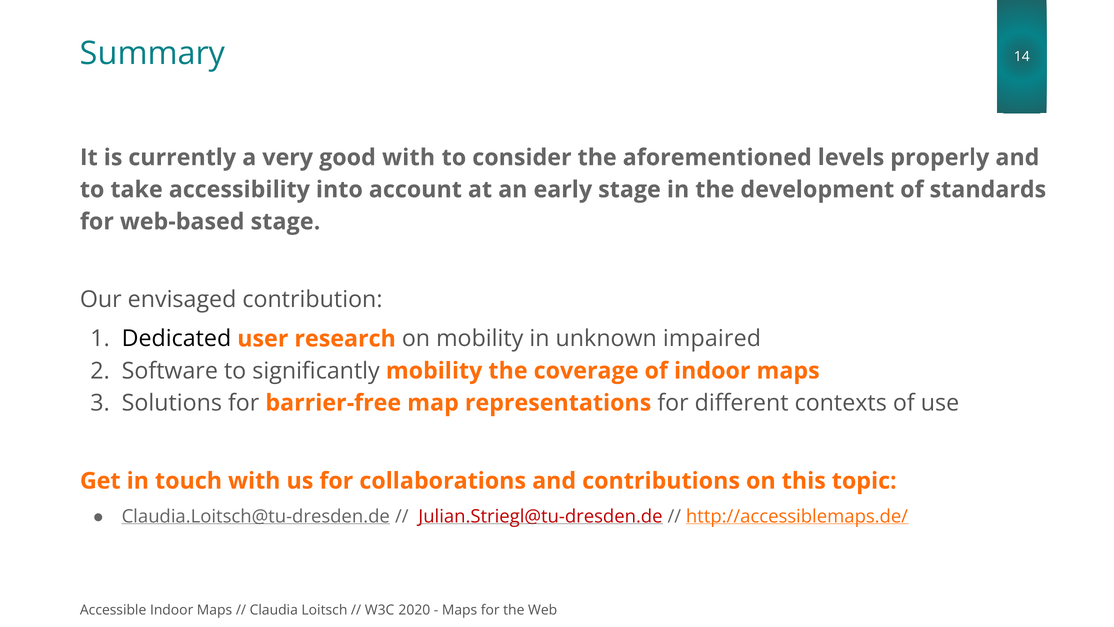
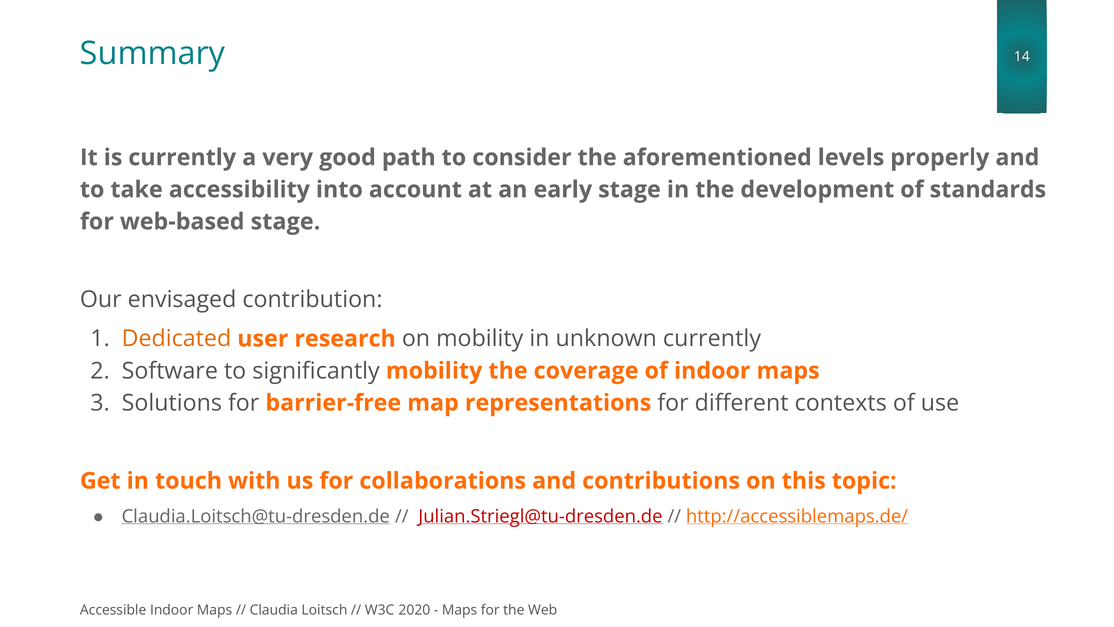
good with: with -> path
Dedicated colour: black -> orange
unknown impaired: impaired -> currently
